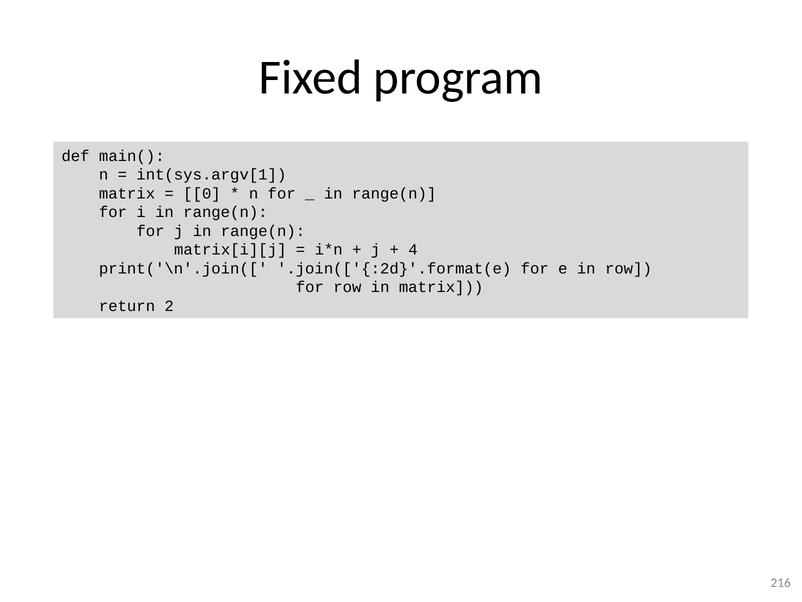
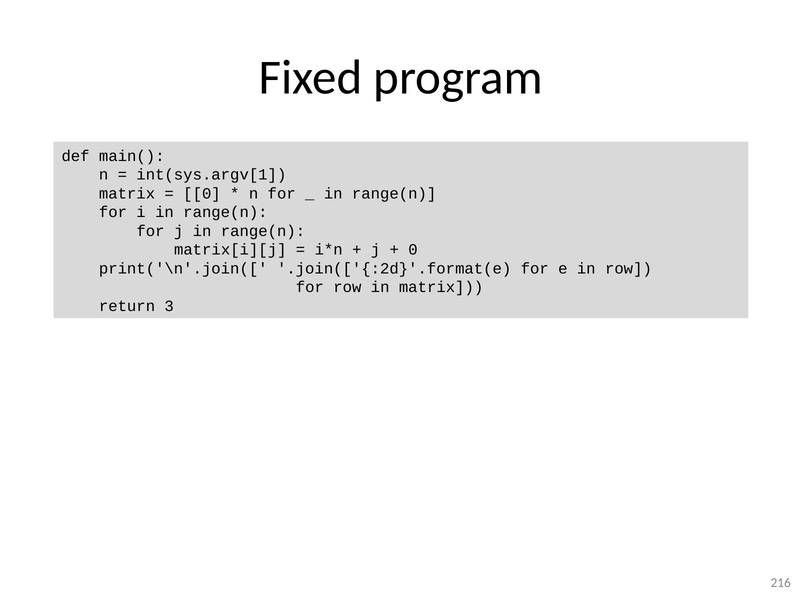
4 at (413, 250): 4 -> 0
2: 2 -> 3
